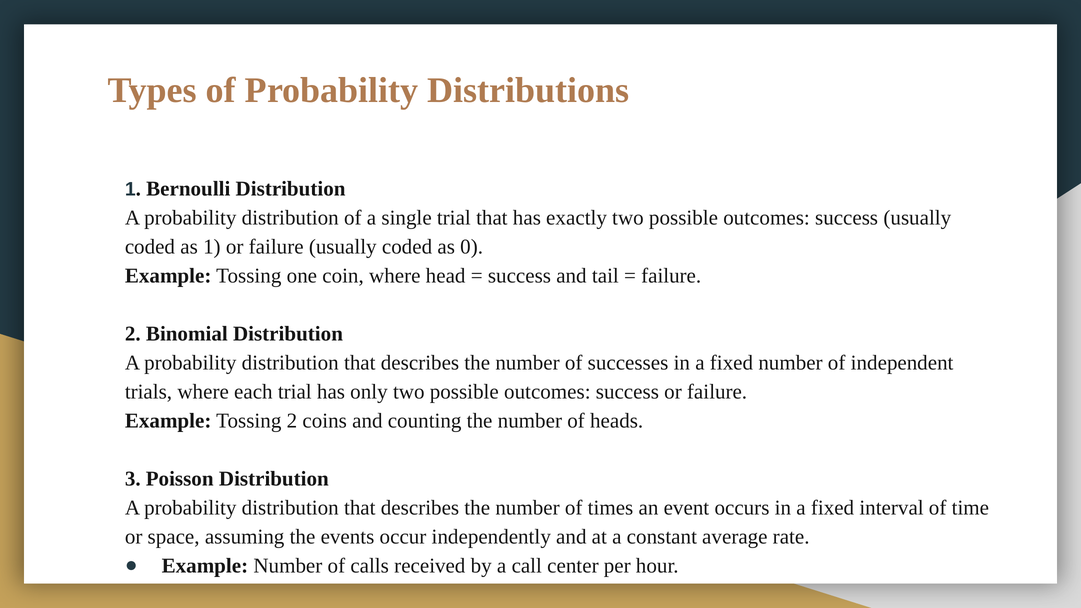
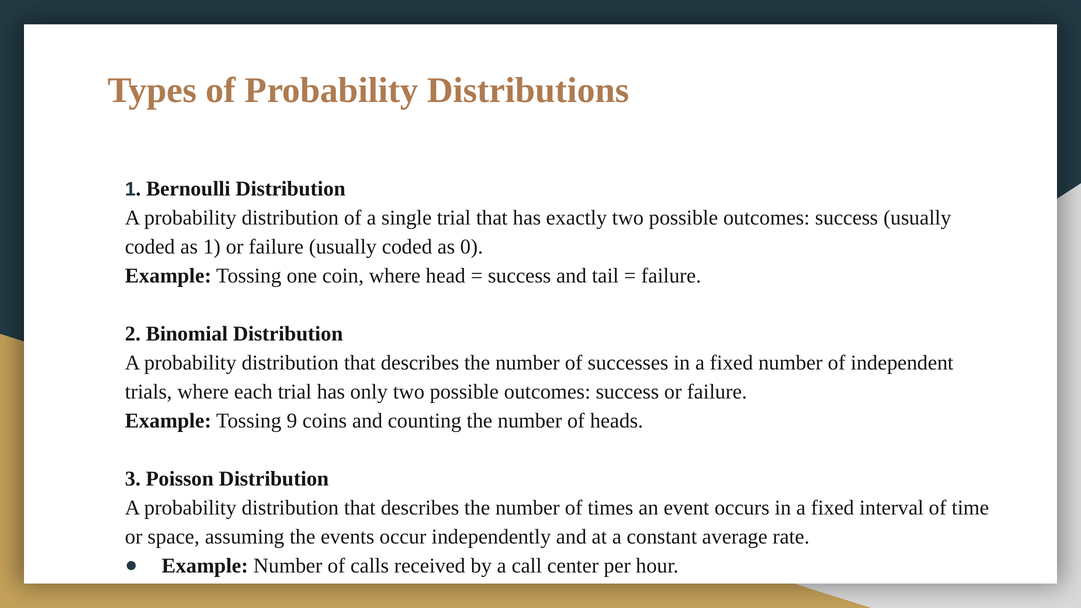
Tossing 2: 2 -> 9
